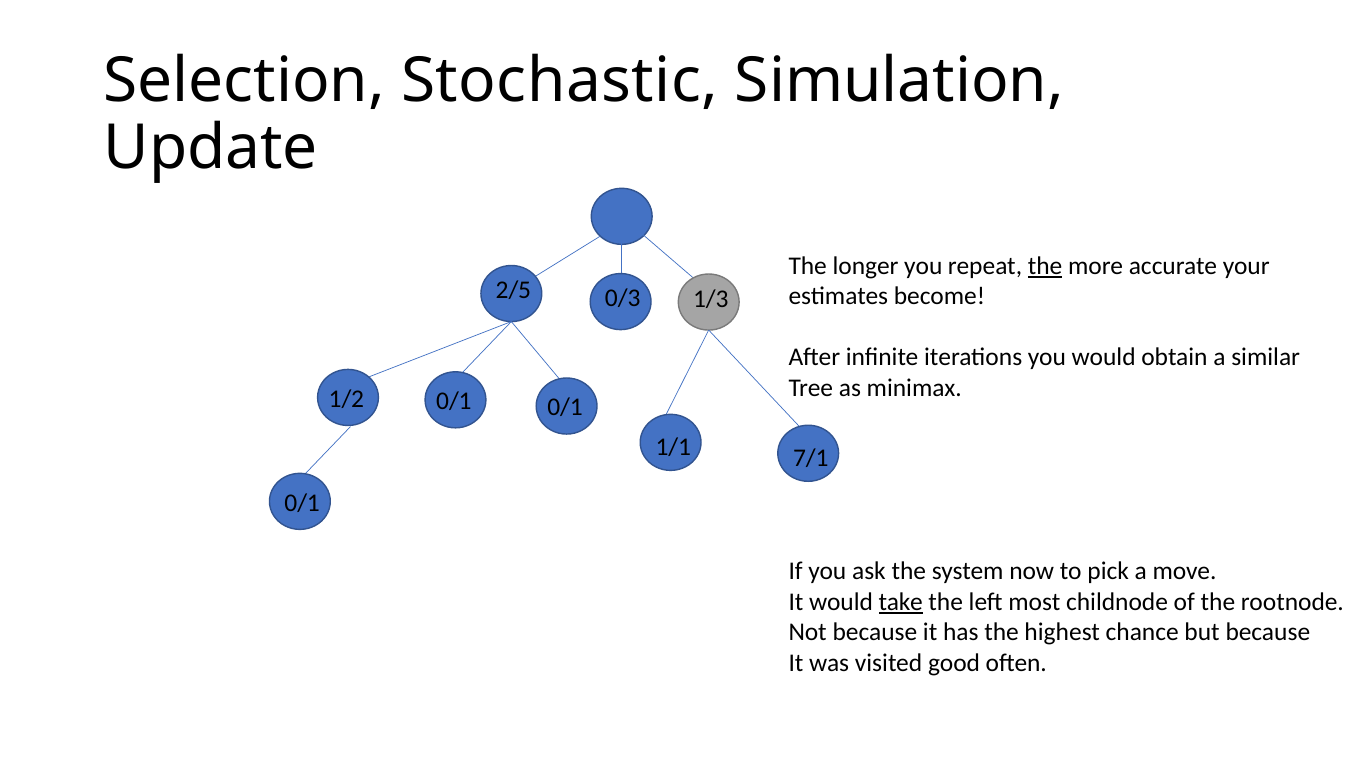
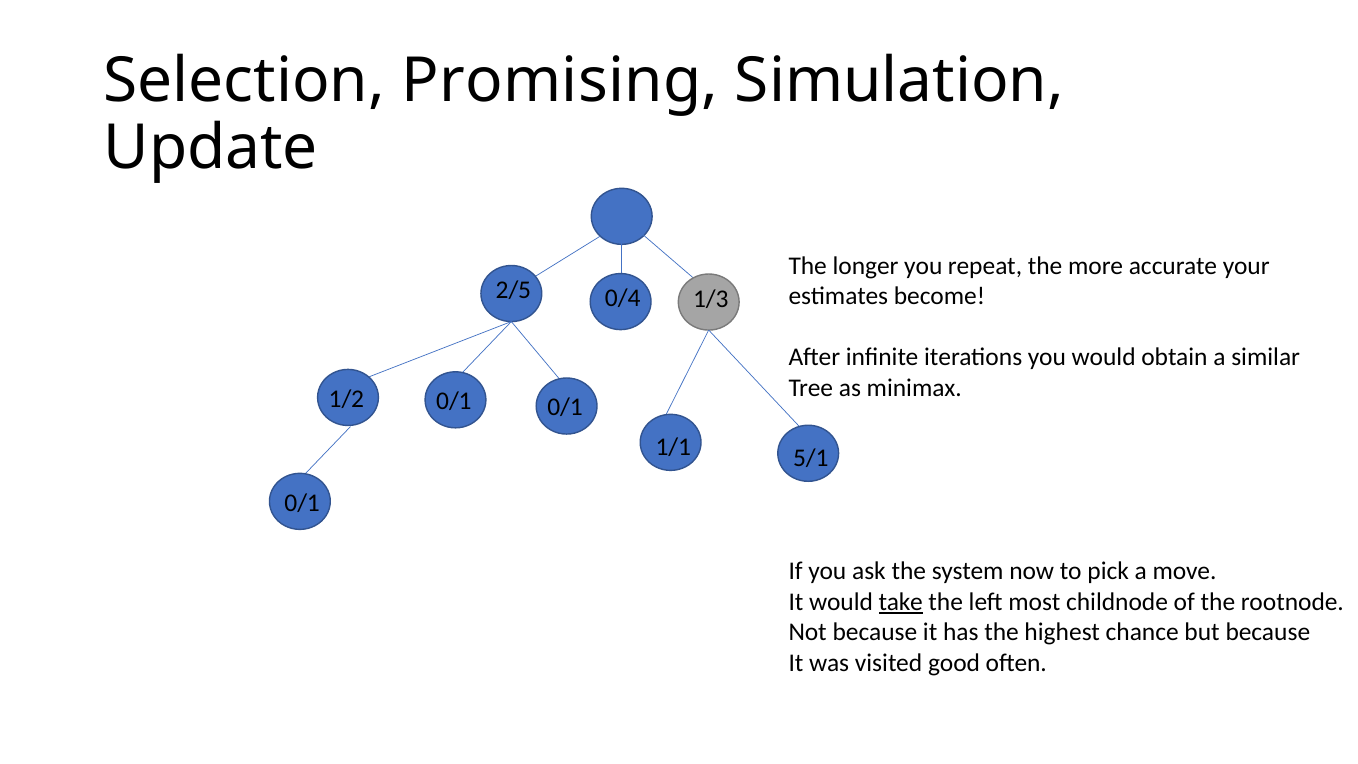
Stochastic: Stochastic -> Promising
the at (1045, 266) underline: present -> none
0/3: 0/3 -> 0/4
7/1: 7/1 -> 5/1
